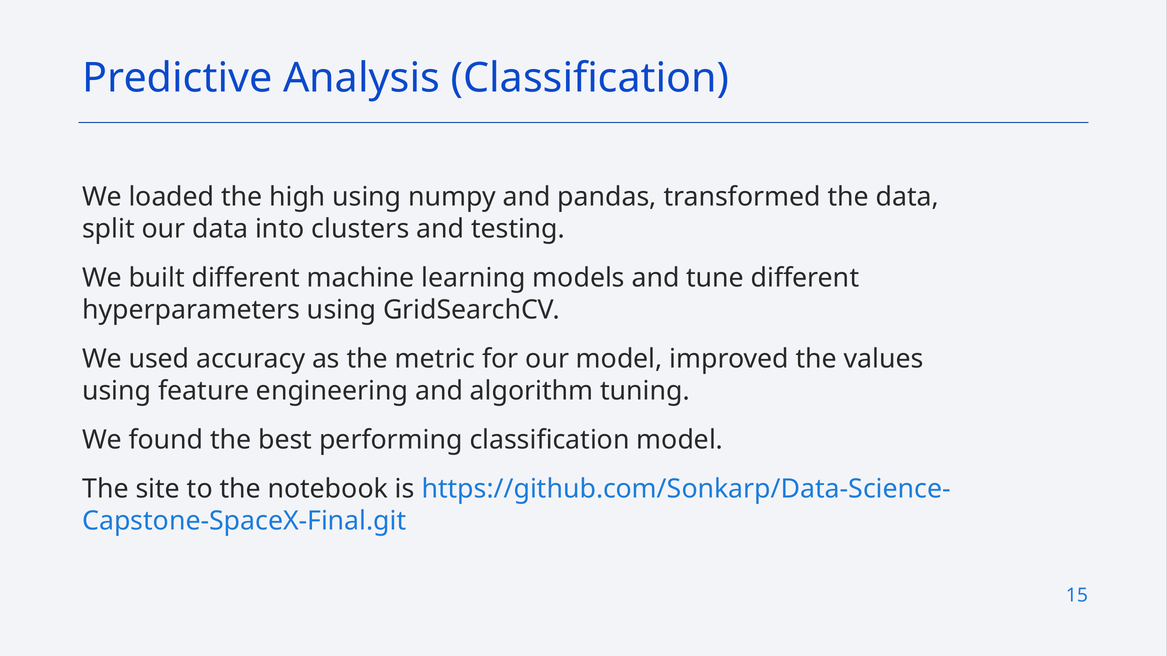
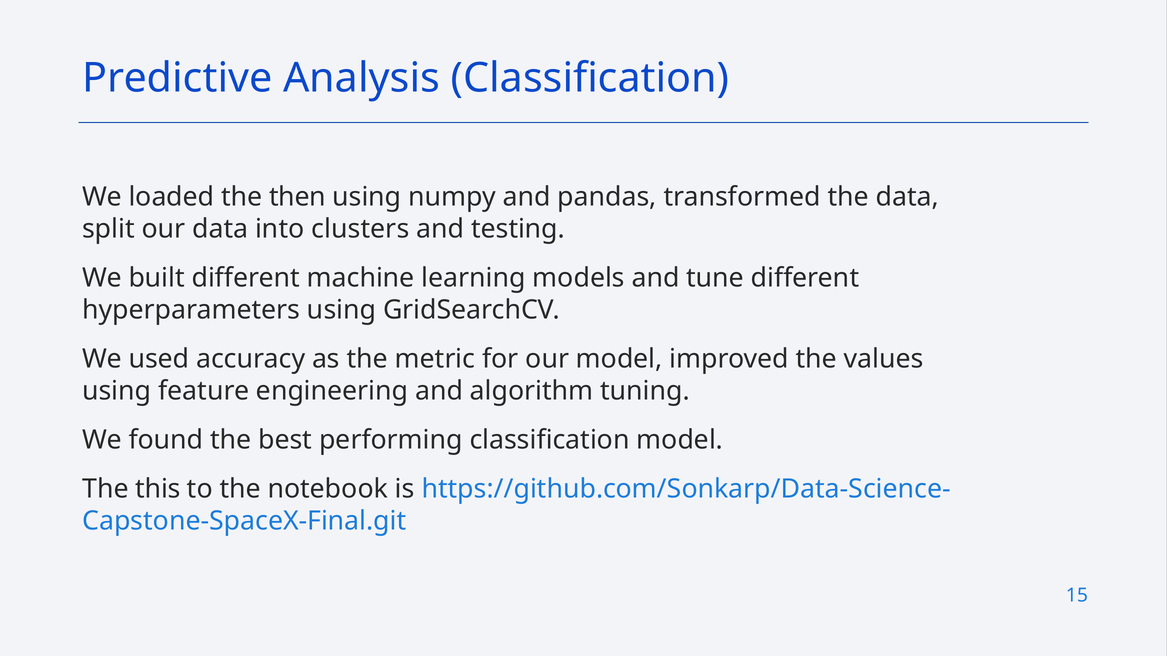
high: high -> then
site: site -> this
